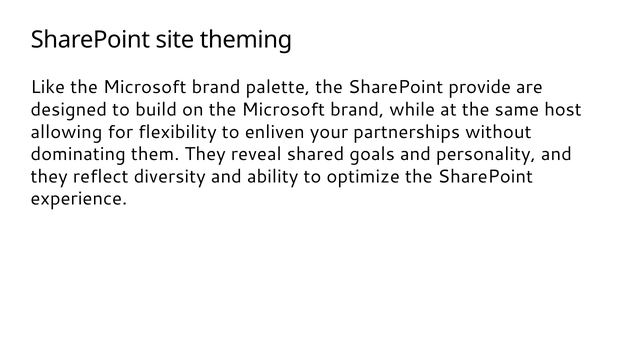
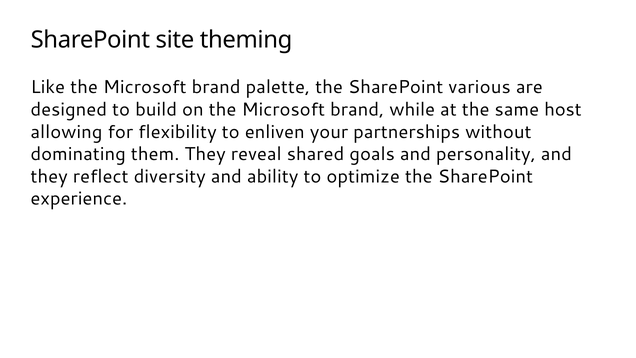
provide: provide -> various
